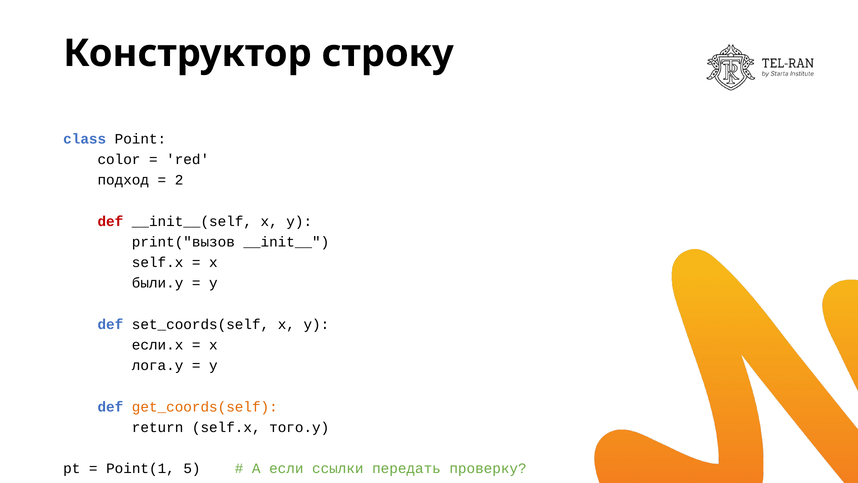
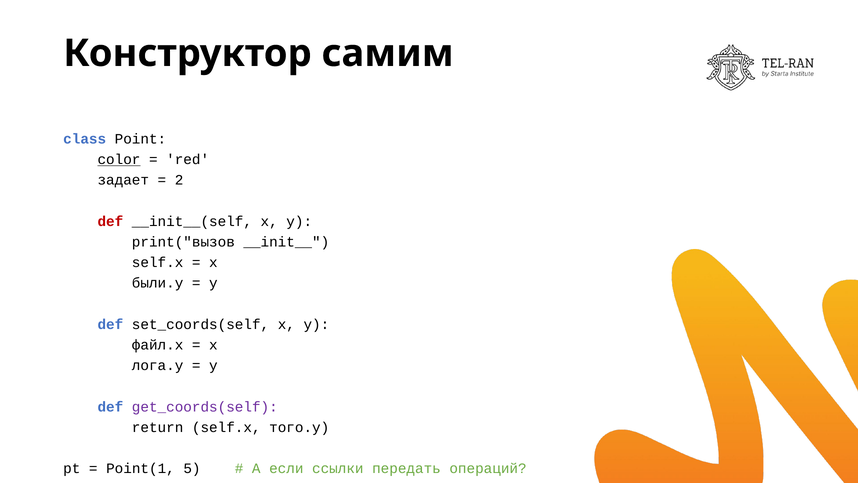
строку: строку -> самим
color underline: none -> present
подход: подход -> задает
если.x: если.x -> файл.x
get_coords(self colour: orange -> purple
проверку: проверку -> операций
